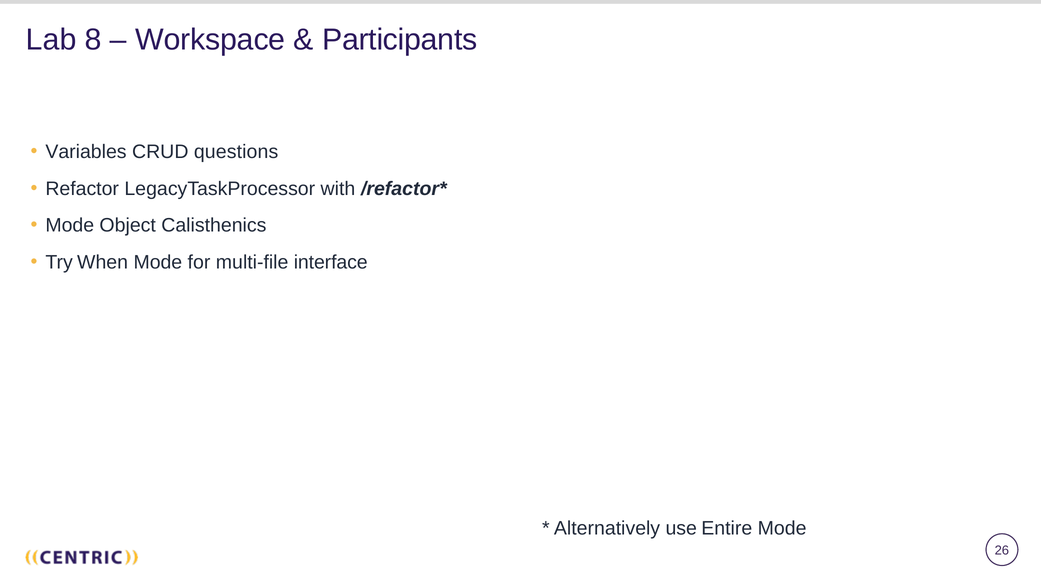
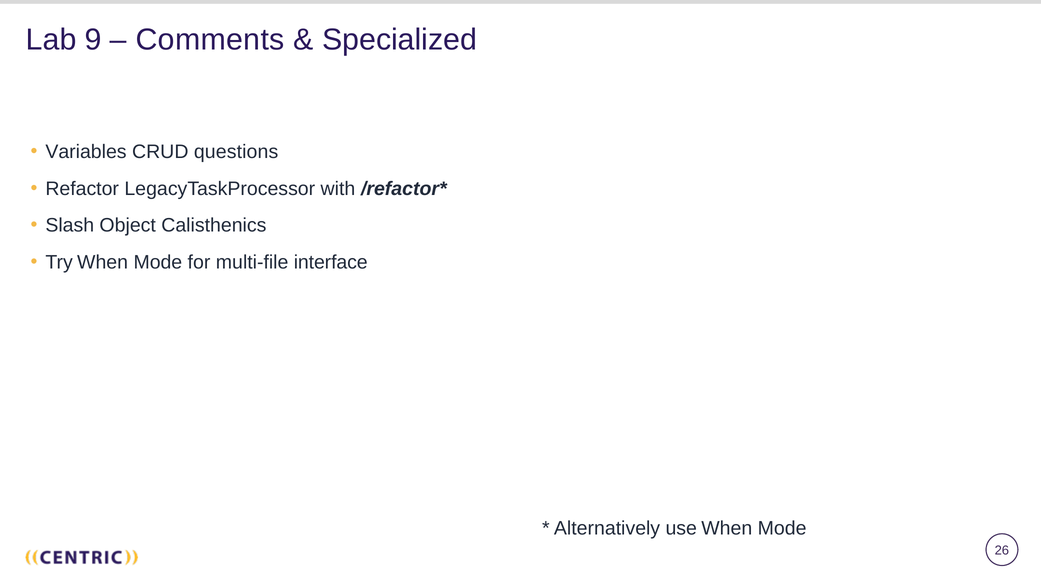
8: 8 -> 9
Workspace: Workspace -> Comments
Participants: Participants -> Specialized
Mode at (70, 226): Mode -> Slash
use Entire: Entire -> When
